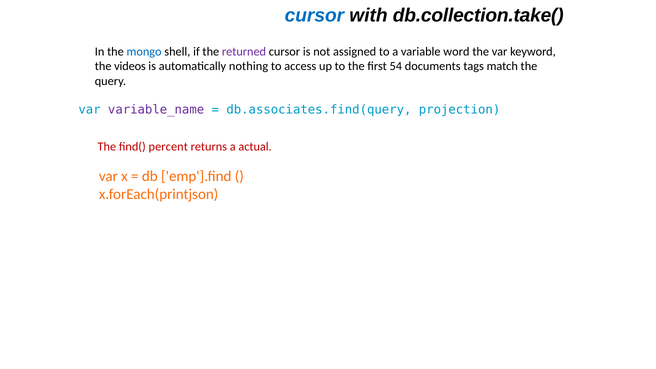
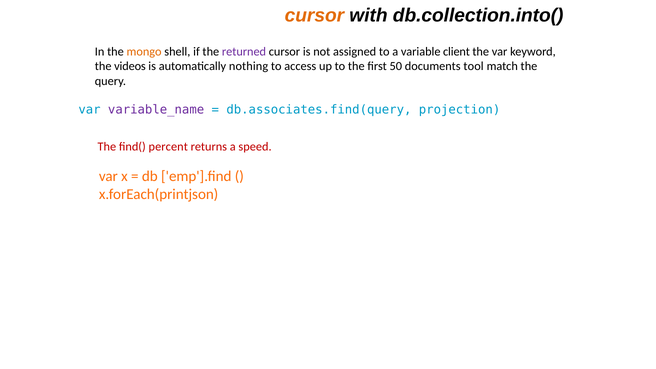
cursor at (314, 15) colour: blue -> orange
db.collection.take(: db.collection.take( -> db.collection.into(
mongo colour: blue -> orange
word: word -> client
54: 54 -> 50
tags: tags -> tool
actual: actual -> speed
